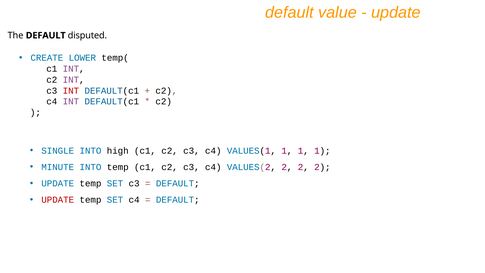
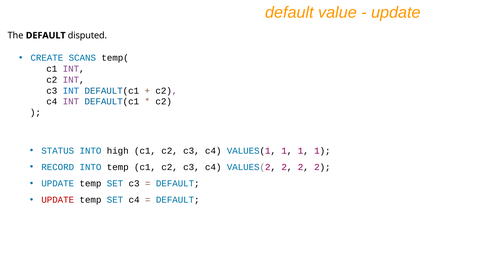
LOWER: LOWER -> SCANS
INT at (71, 91) colour: red -> blue
SINGLE: SINGLE -> STATUS
MINUTE: MINUTE -> RECORD
